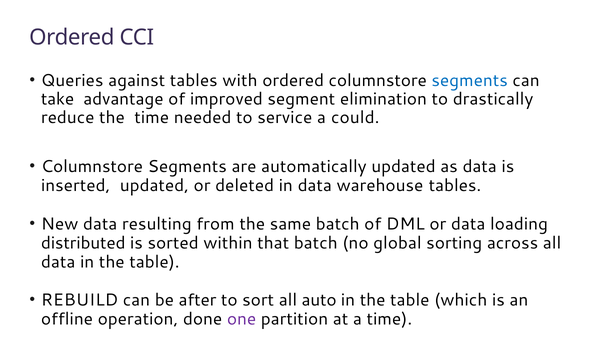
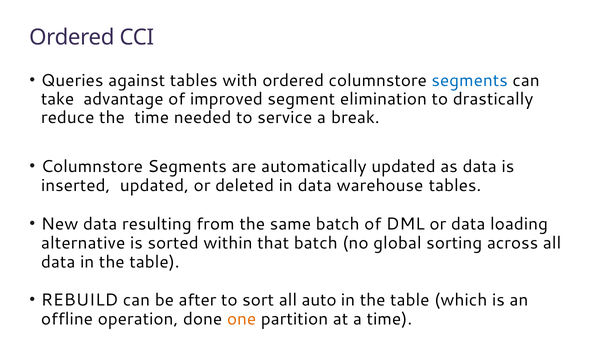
could: could -> break
distributed: distributed -> alternative
one colour: purple -> orange
